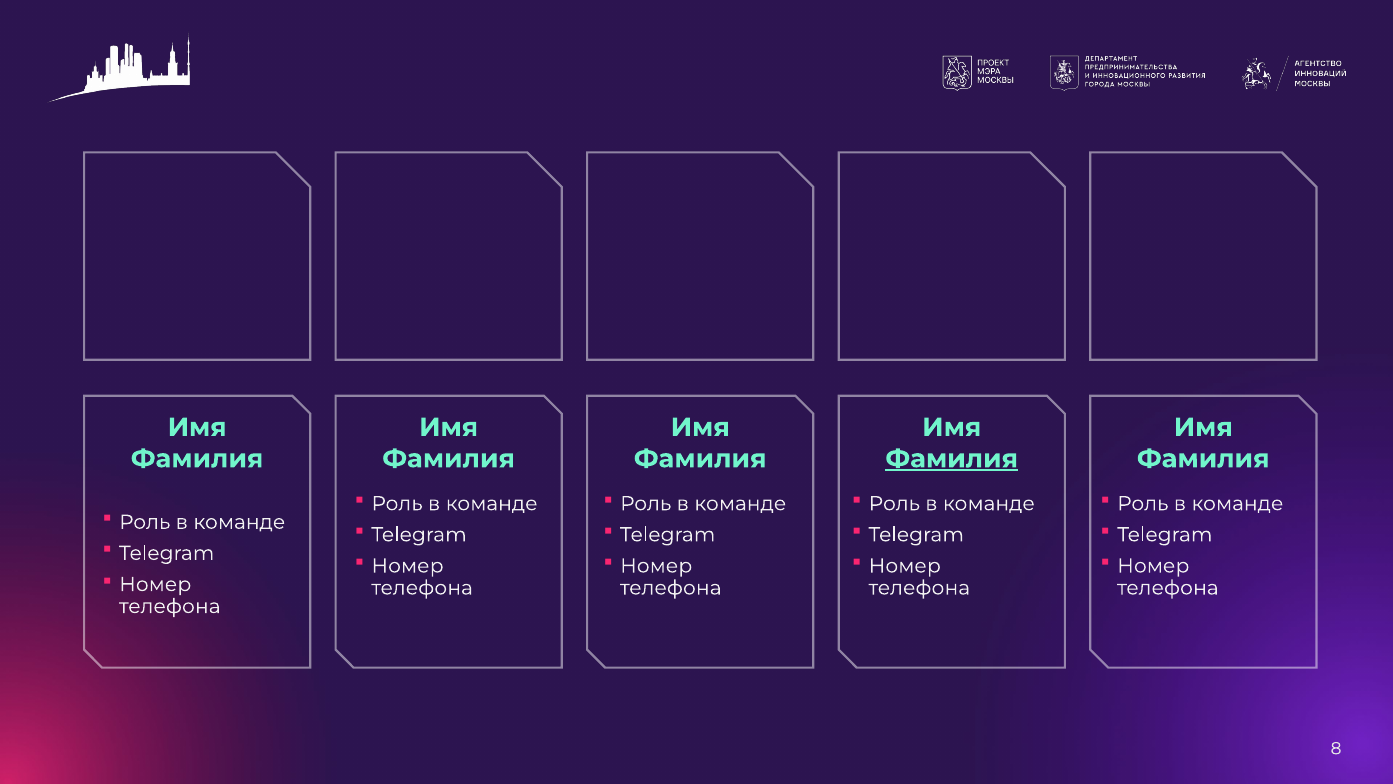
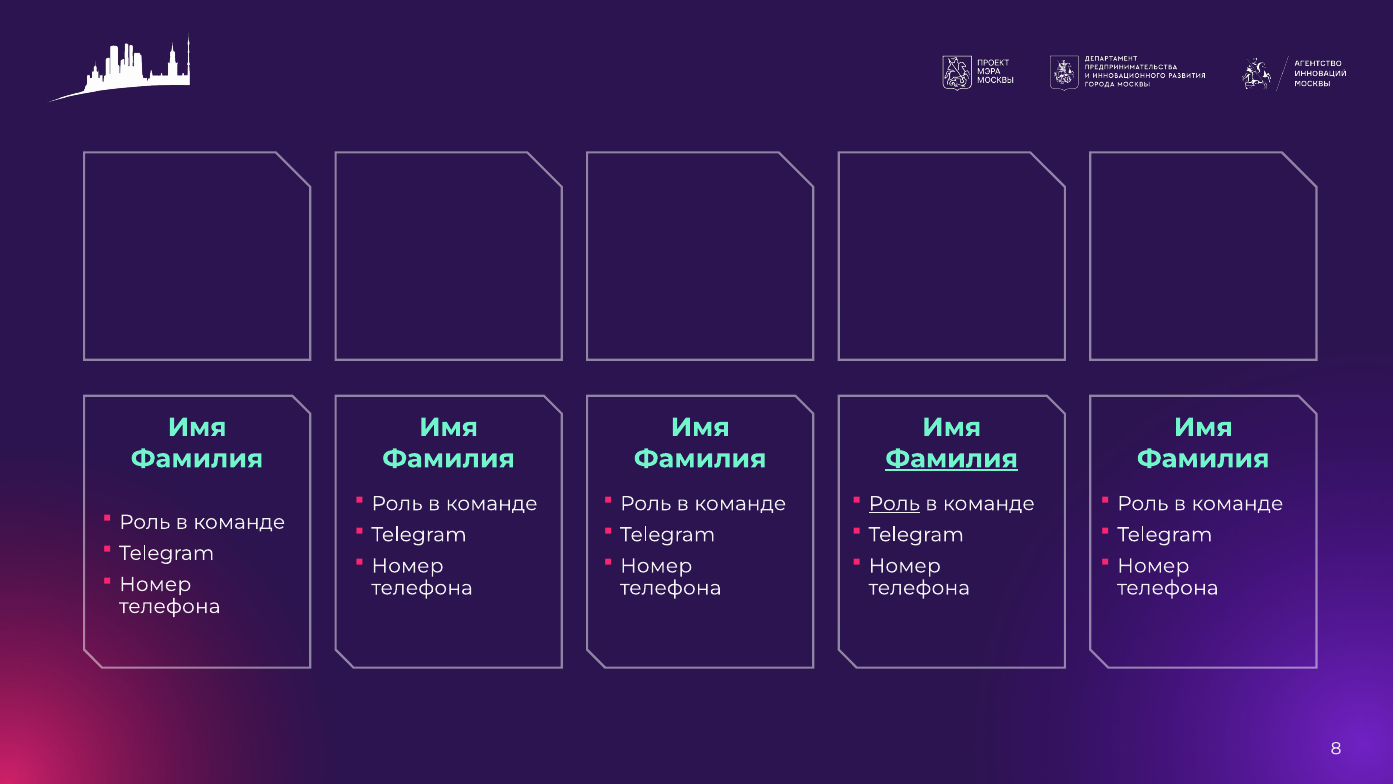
Роль at (894, 503) underline: none -> present
